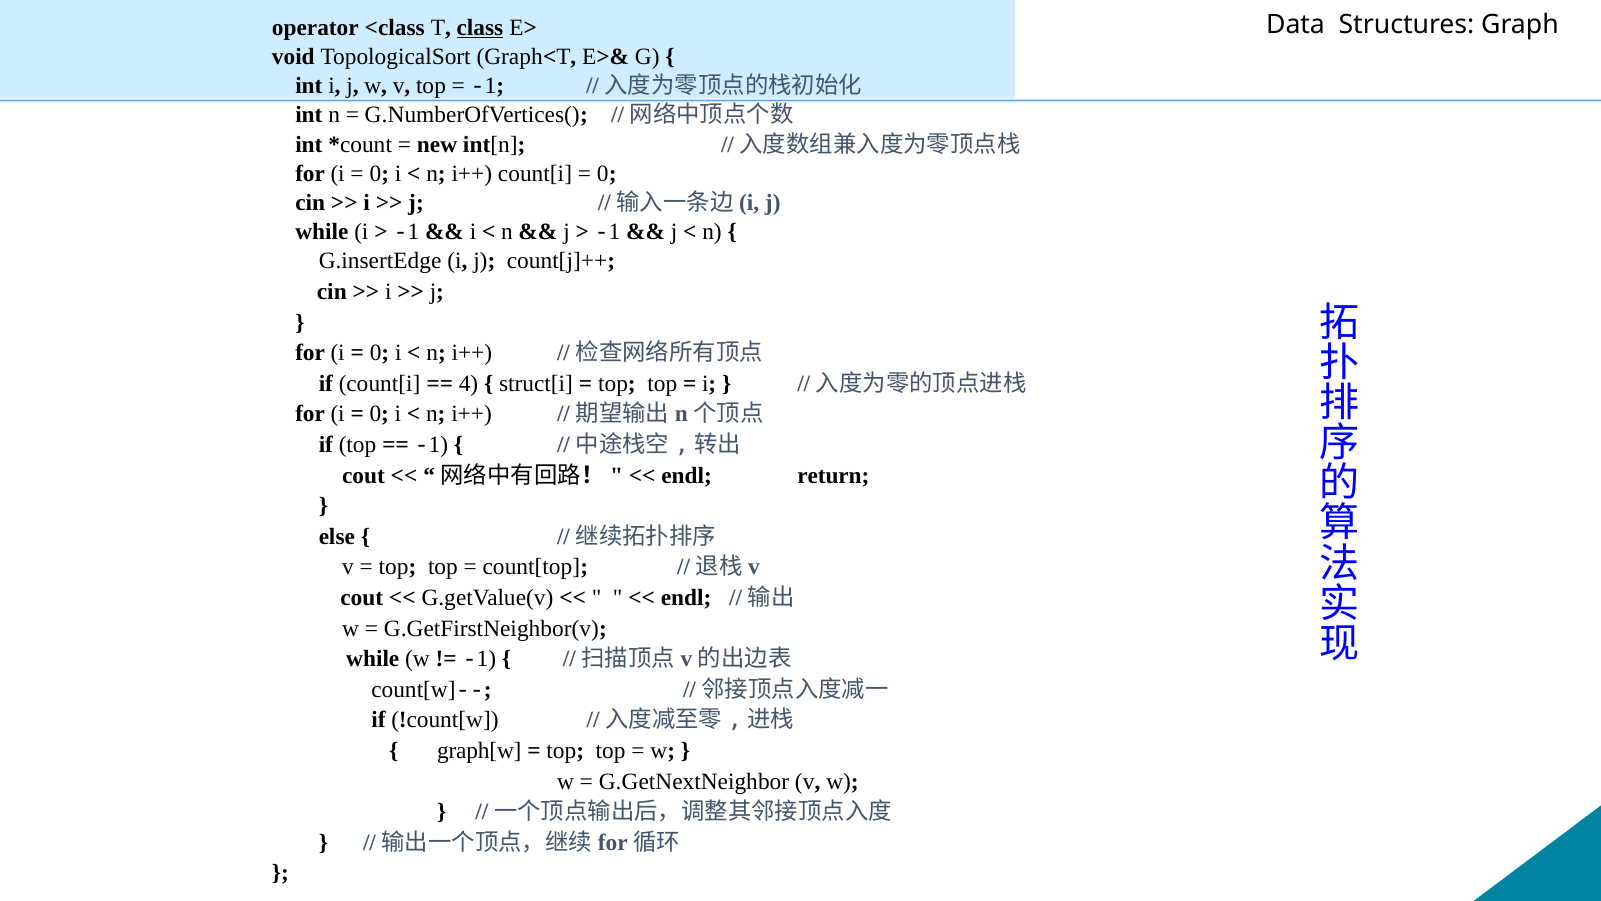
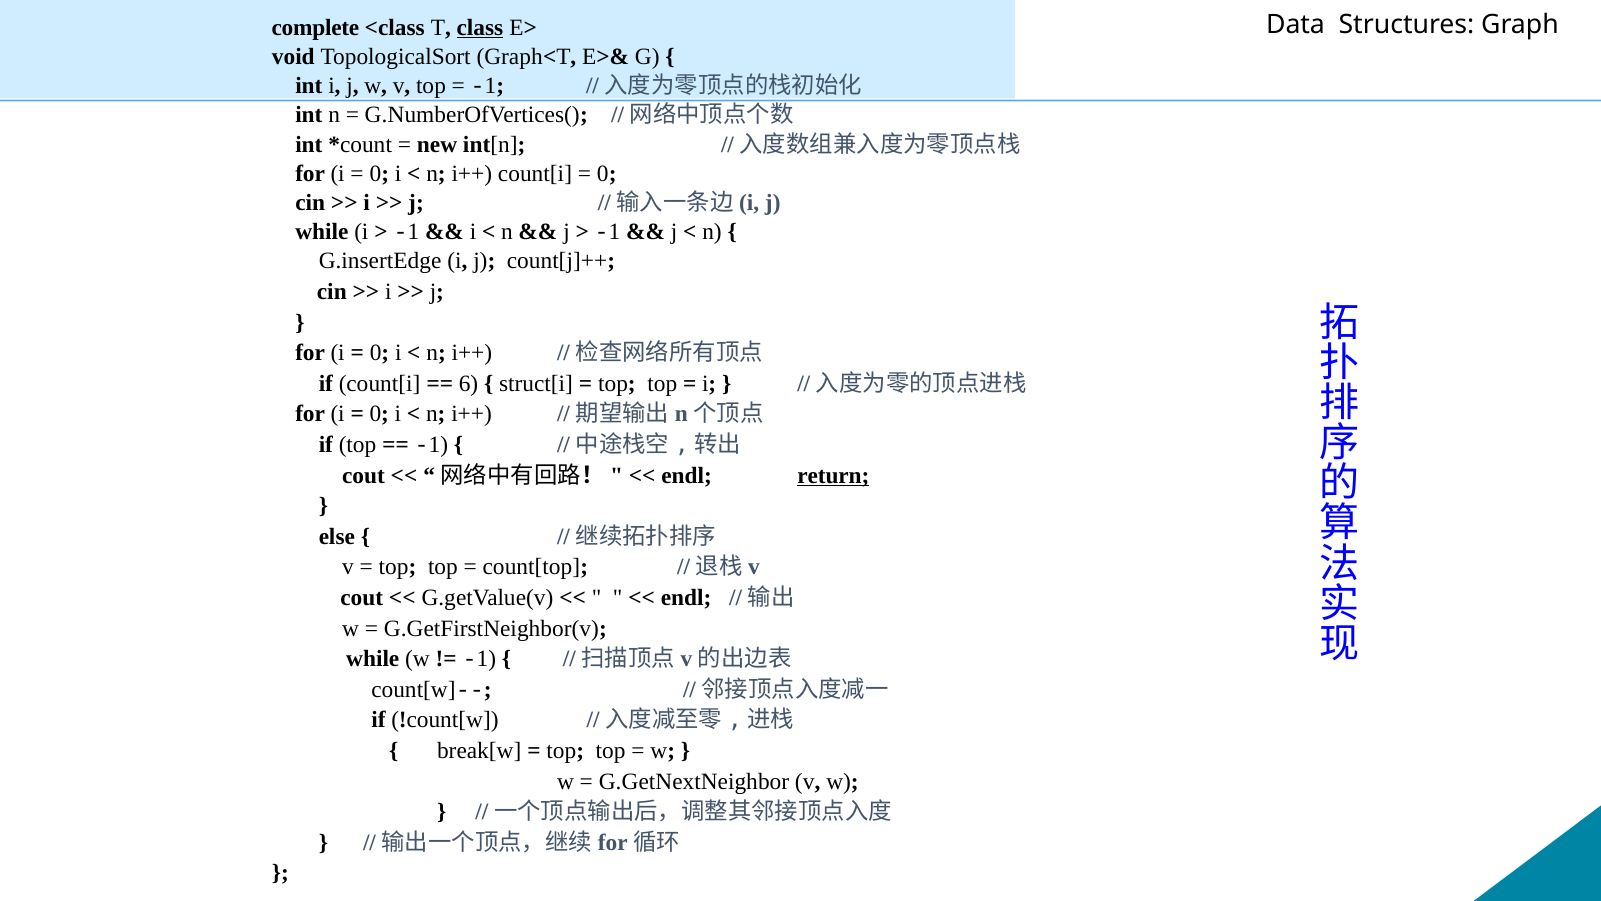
operator: operator -> complete
4: 4 -> 6
return underline: none -> present
graph[w: graph[w -> break[w
